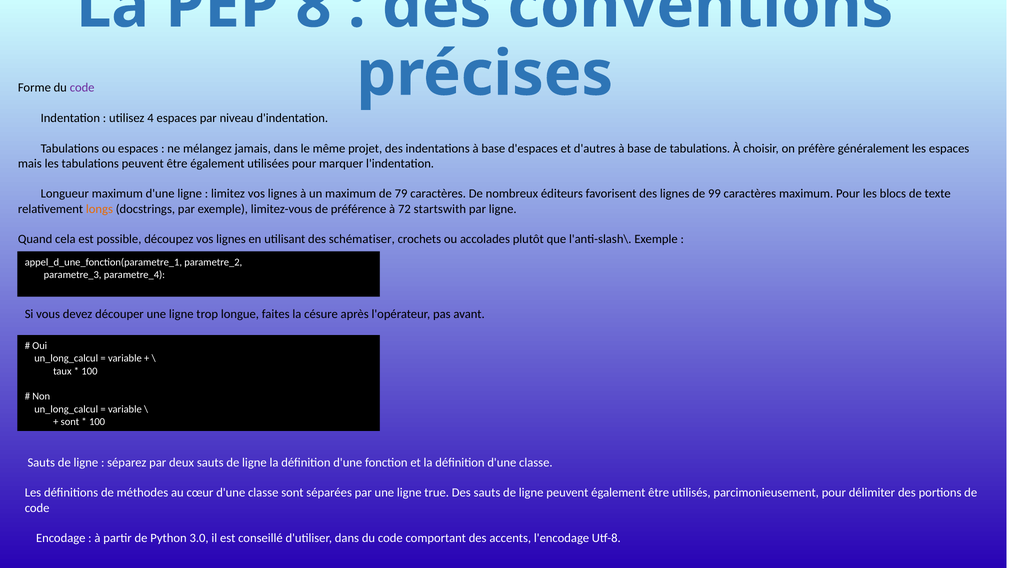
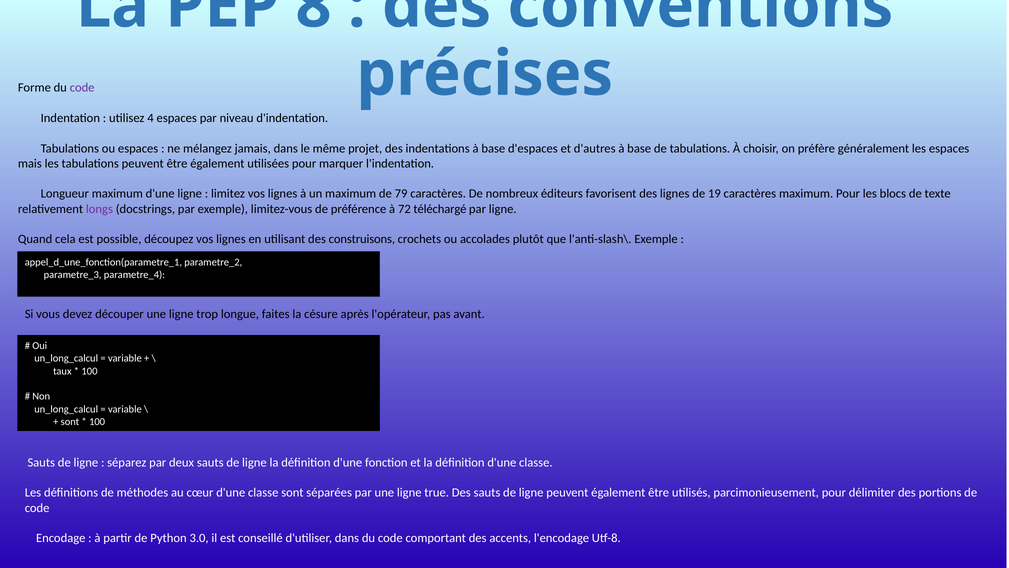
99: 99 -> 19
longs colour: orange -> purple
startswith: startswith -> téléchargé
schématiser: schématiser -> construisons
